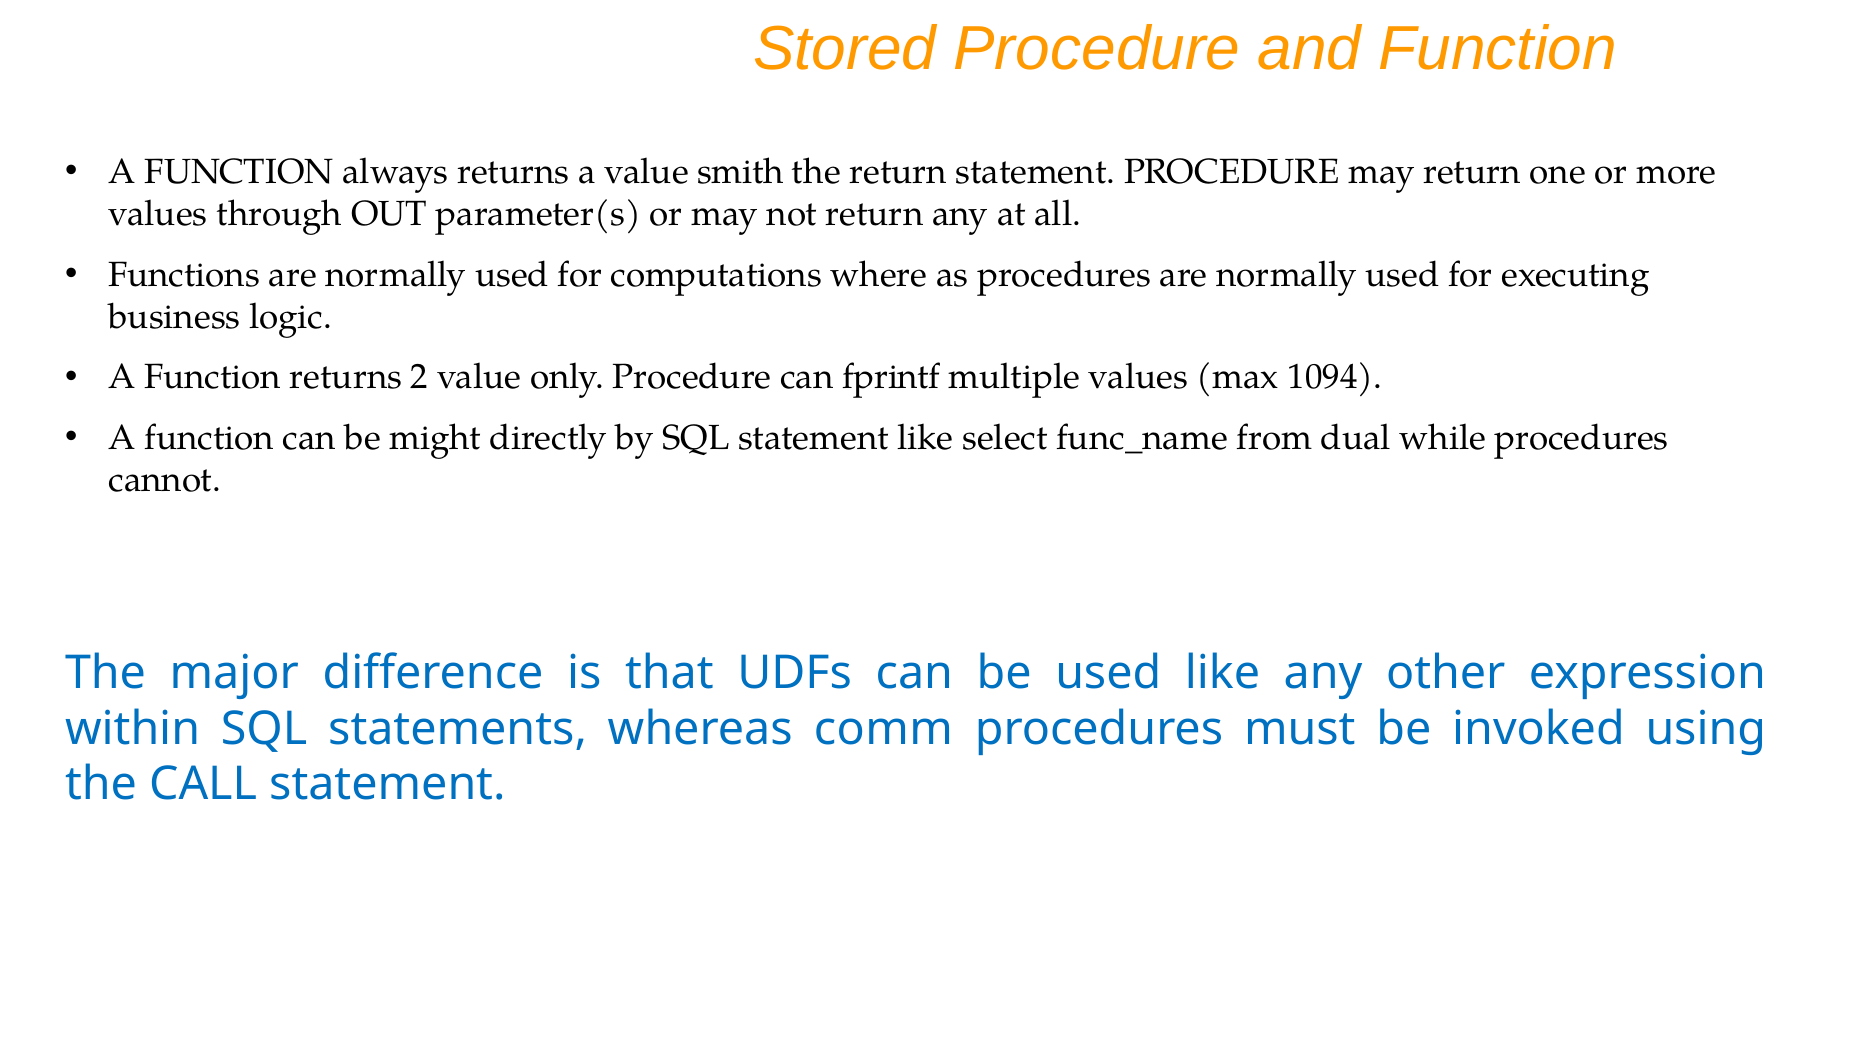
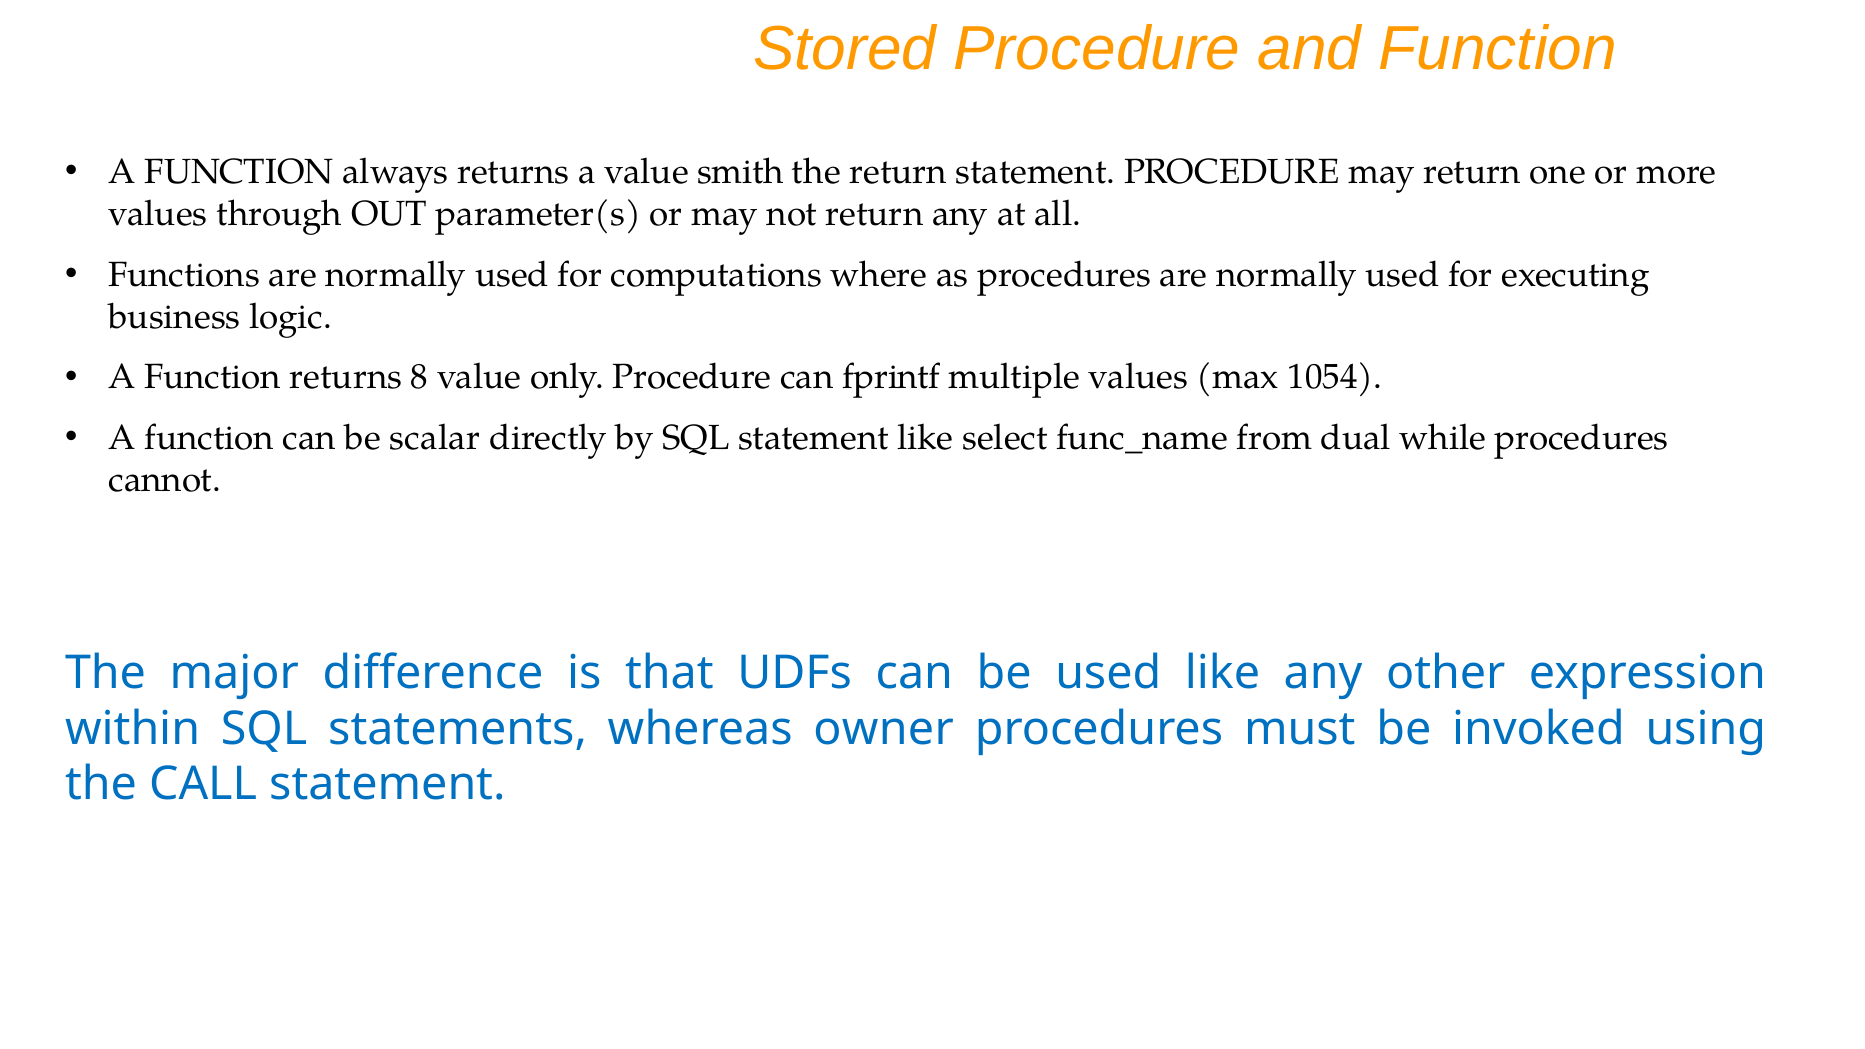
2: 2 -> 8
1094: 1094 -> 1054
might: might -> scalar
comm: comm -> owner
